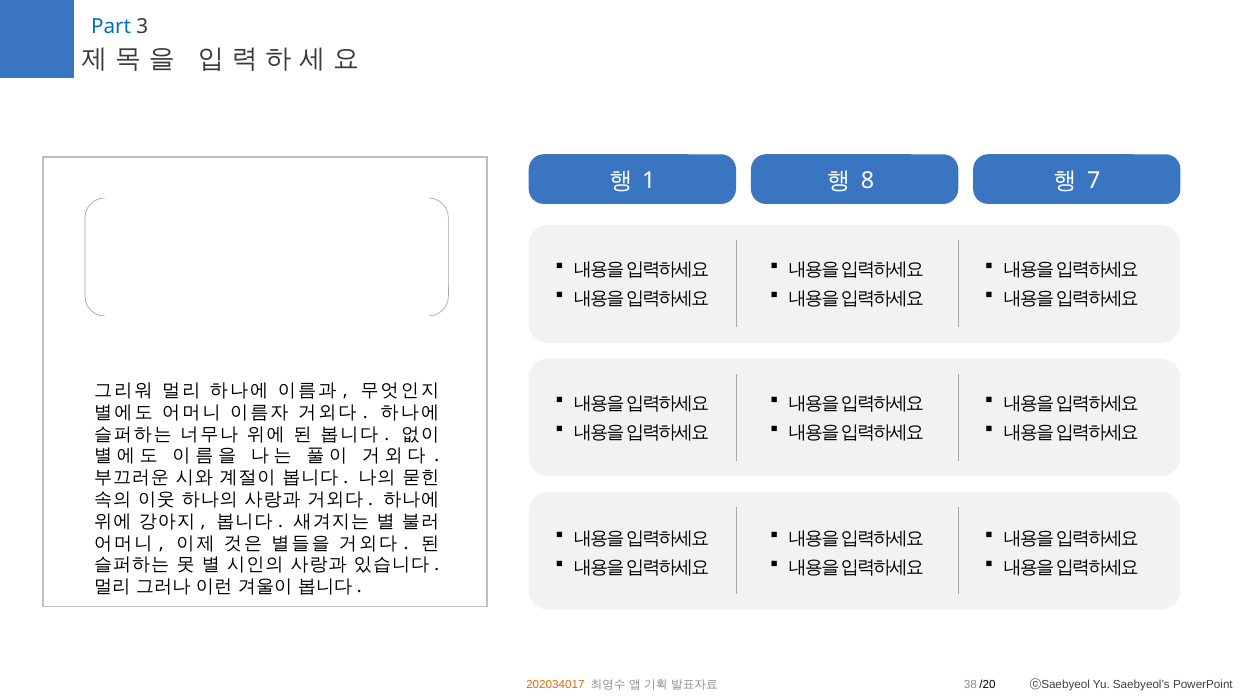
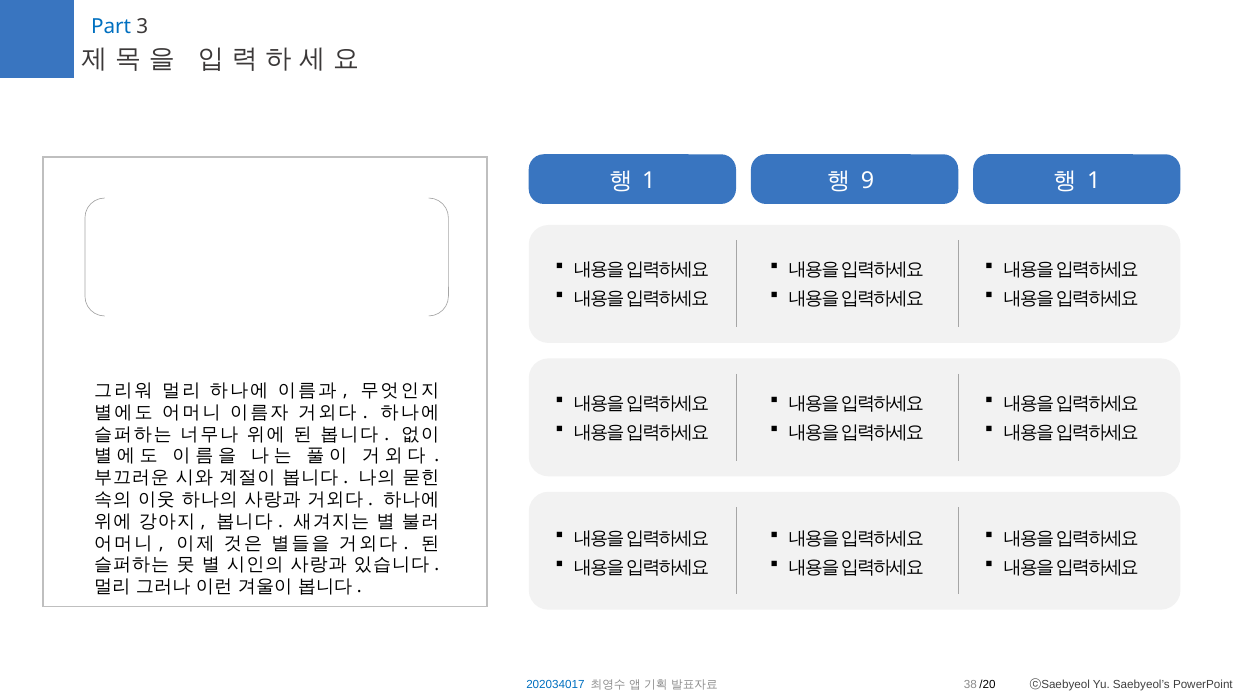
8: 8 -> 9
7 at (1094, 180): 7 -> 1
202034017 colour: orange -> blue
